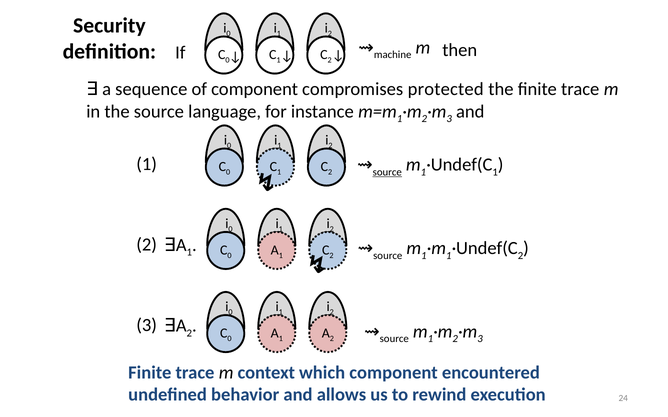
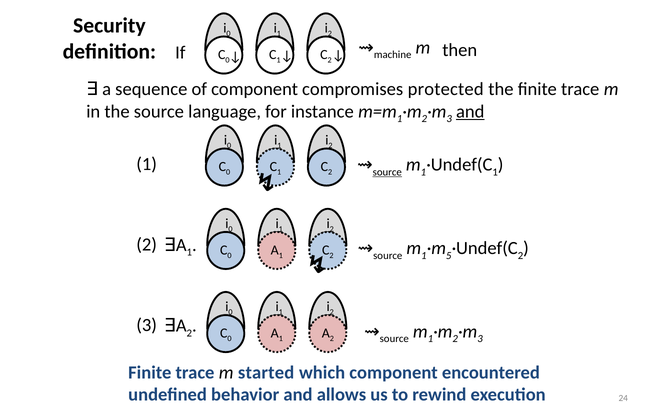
and at (470, 112) underline: none -> present
1 at (449, 256): 1 -> 5
context: context -> started
